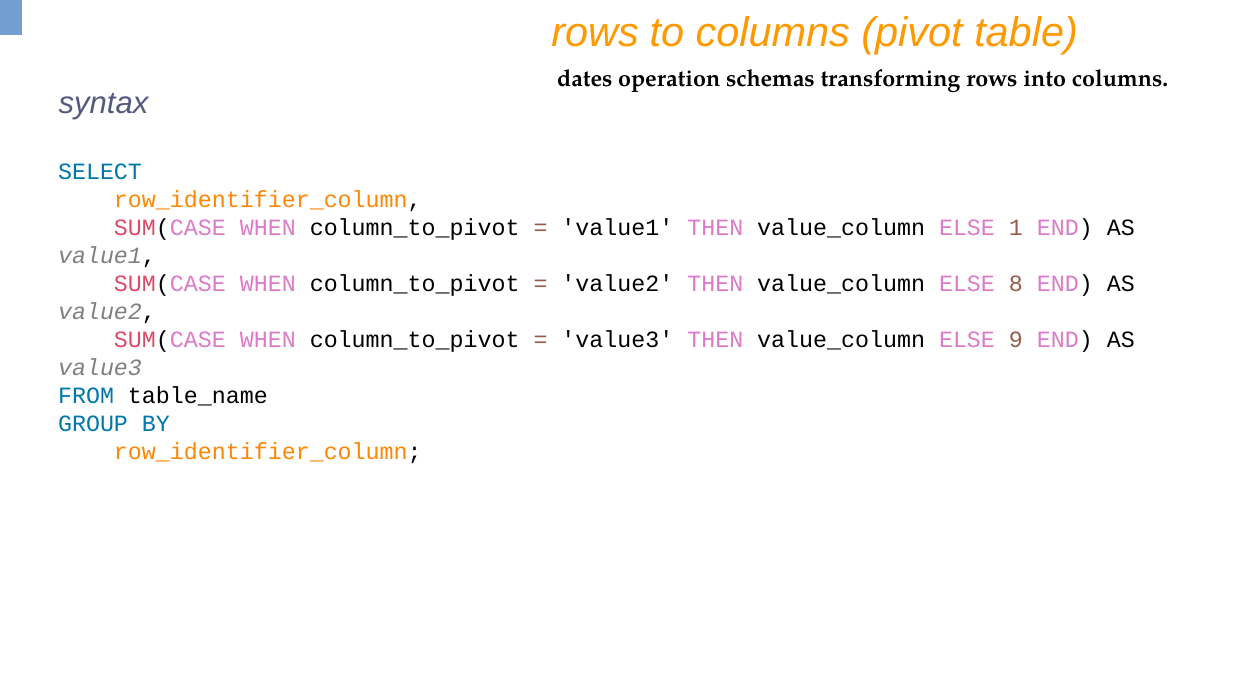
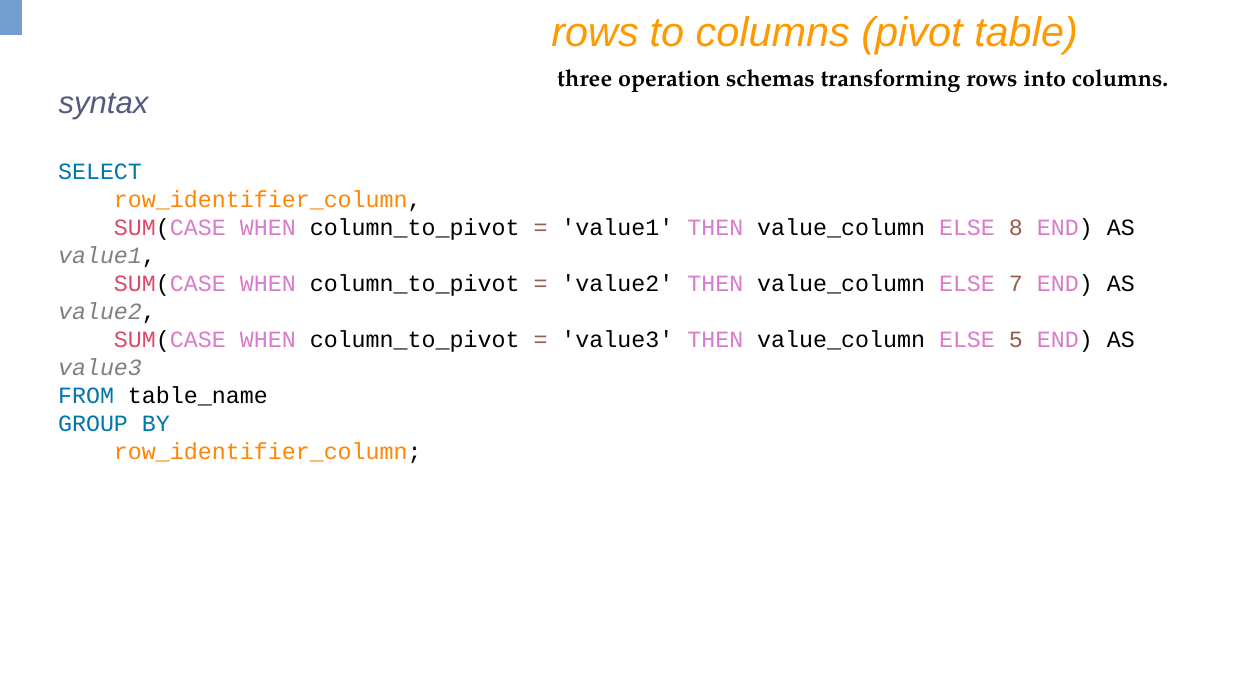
dates: dates -> three
1: 1 -> 8
8: 8 -> 7
9: 9 -> 5
